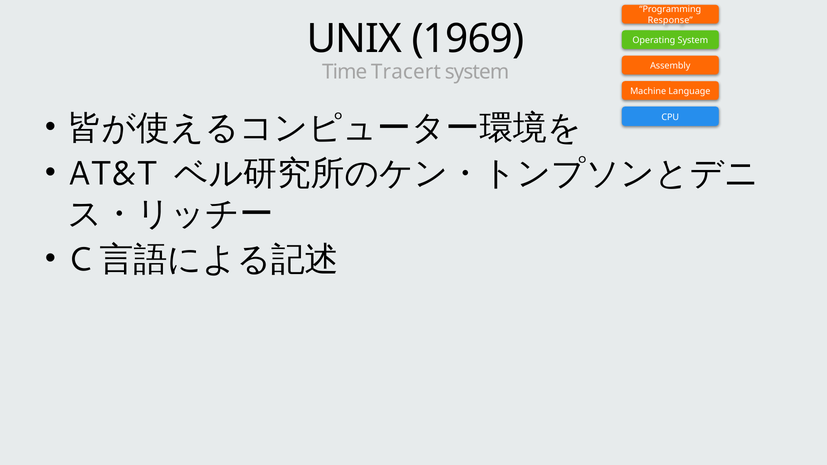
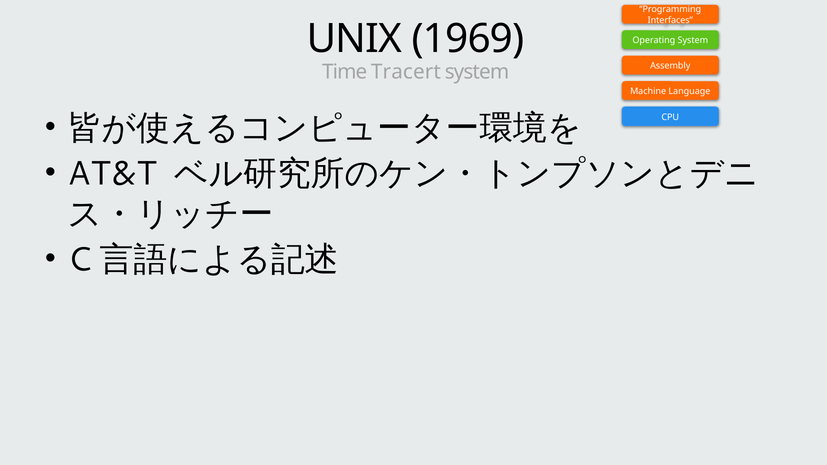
Response: Response -> Interfaces
